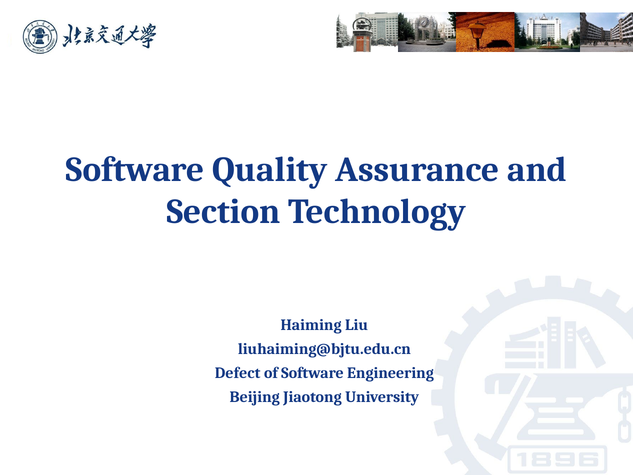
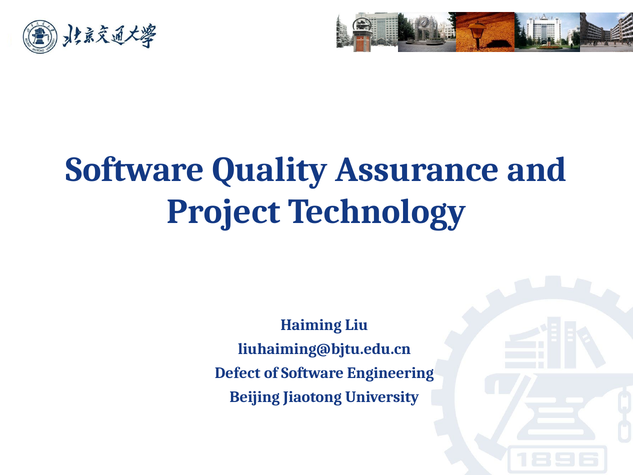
Section: Section -> Project
